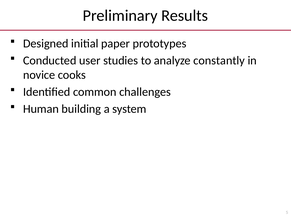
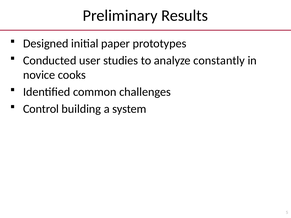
Human: Human -> Control
